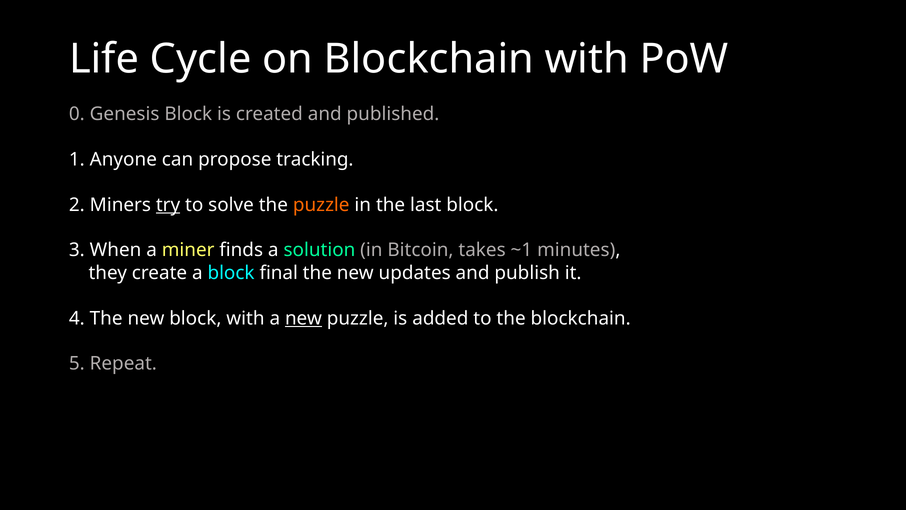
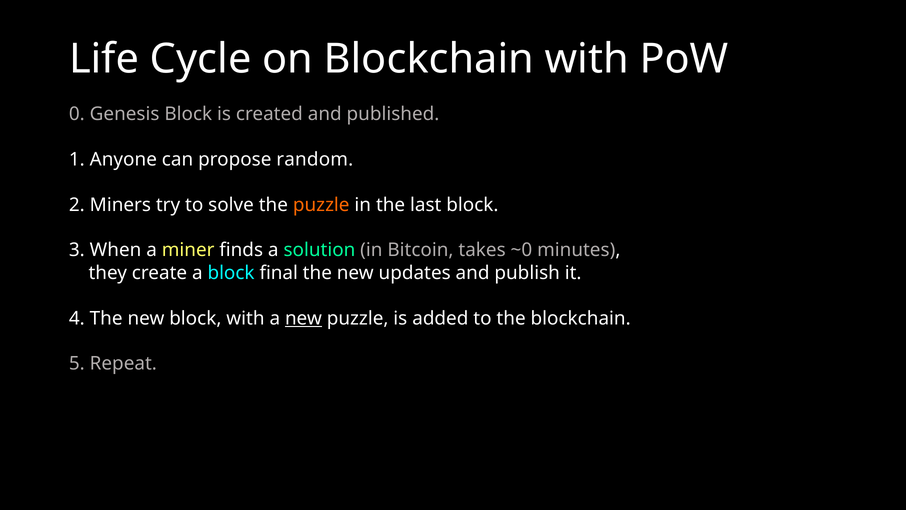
tracking: tracking -> random
try underline: present -> none
~1: ~1 -> ~0
